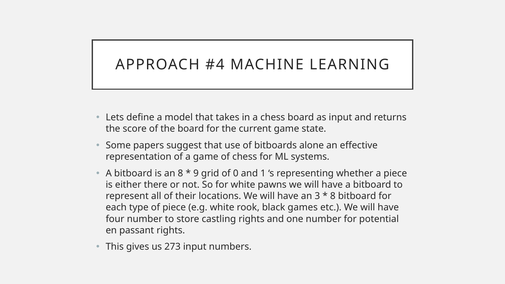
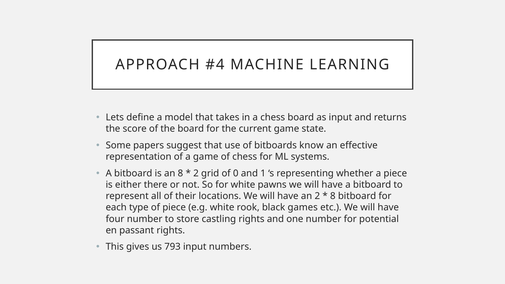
alone: alone -> know
9 at (196, 173): 9 -> 2
an 3: 3 -> 2
273: 273 -> 793
